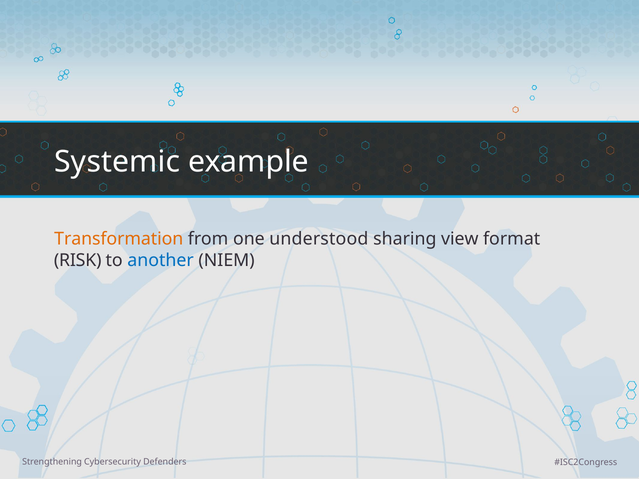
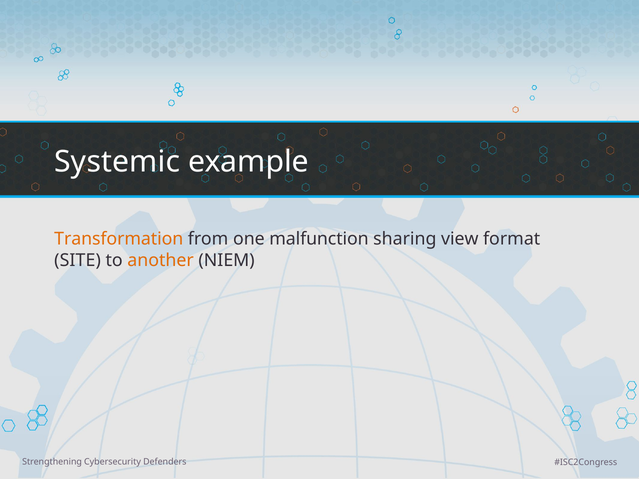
understood: understood -> malfunction
RISK: RISK -> SITE
another colour: blue -> orange
